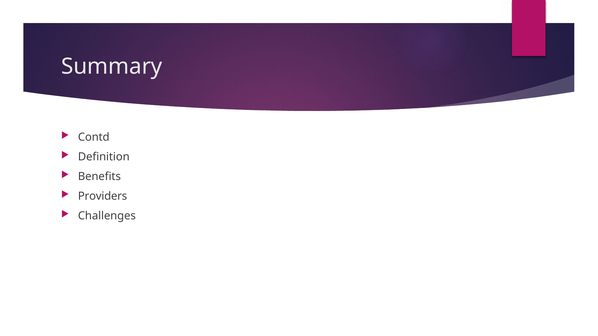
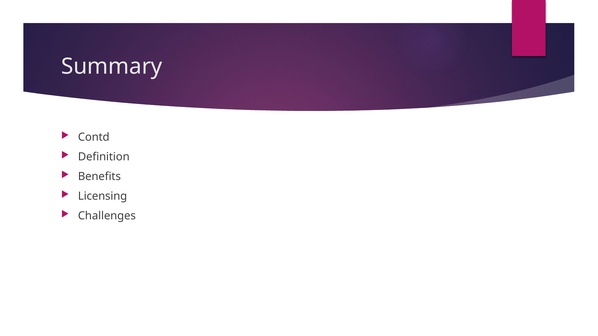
Providers: Providers -> Licensing
